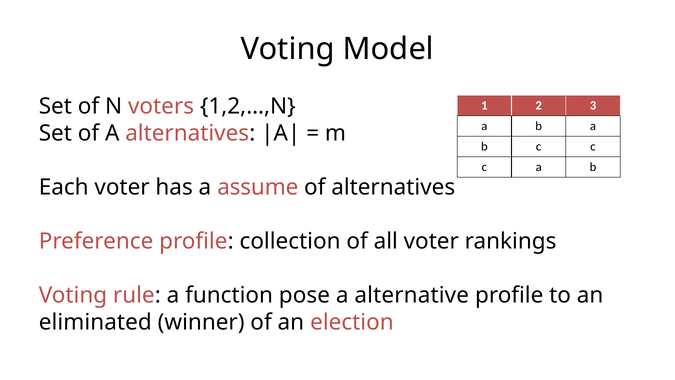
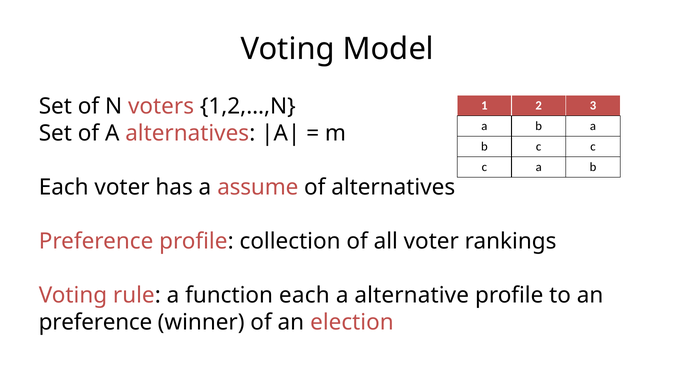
function pose: pose -> each
eliminated at (95, 322): eliminated -> preference
